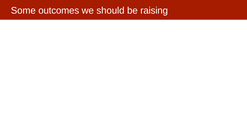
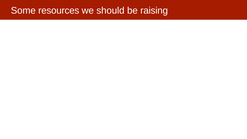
outcomes: outcomes -> resources
